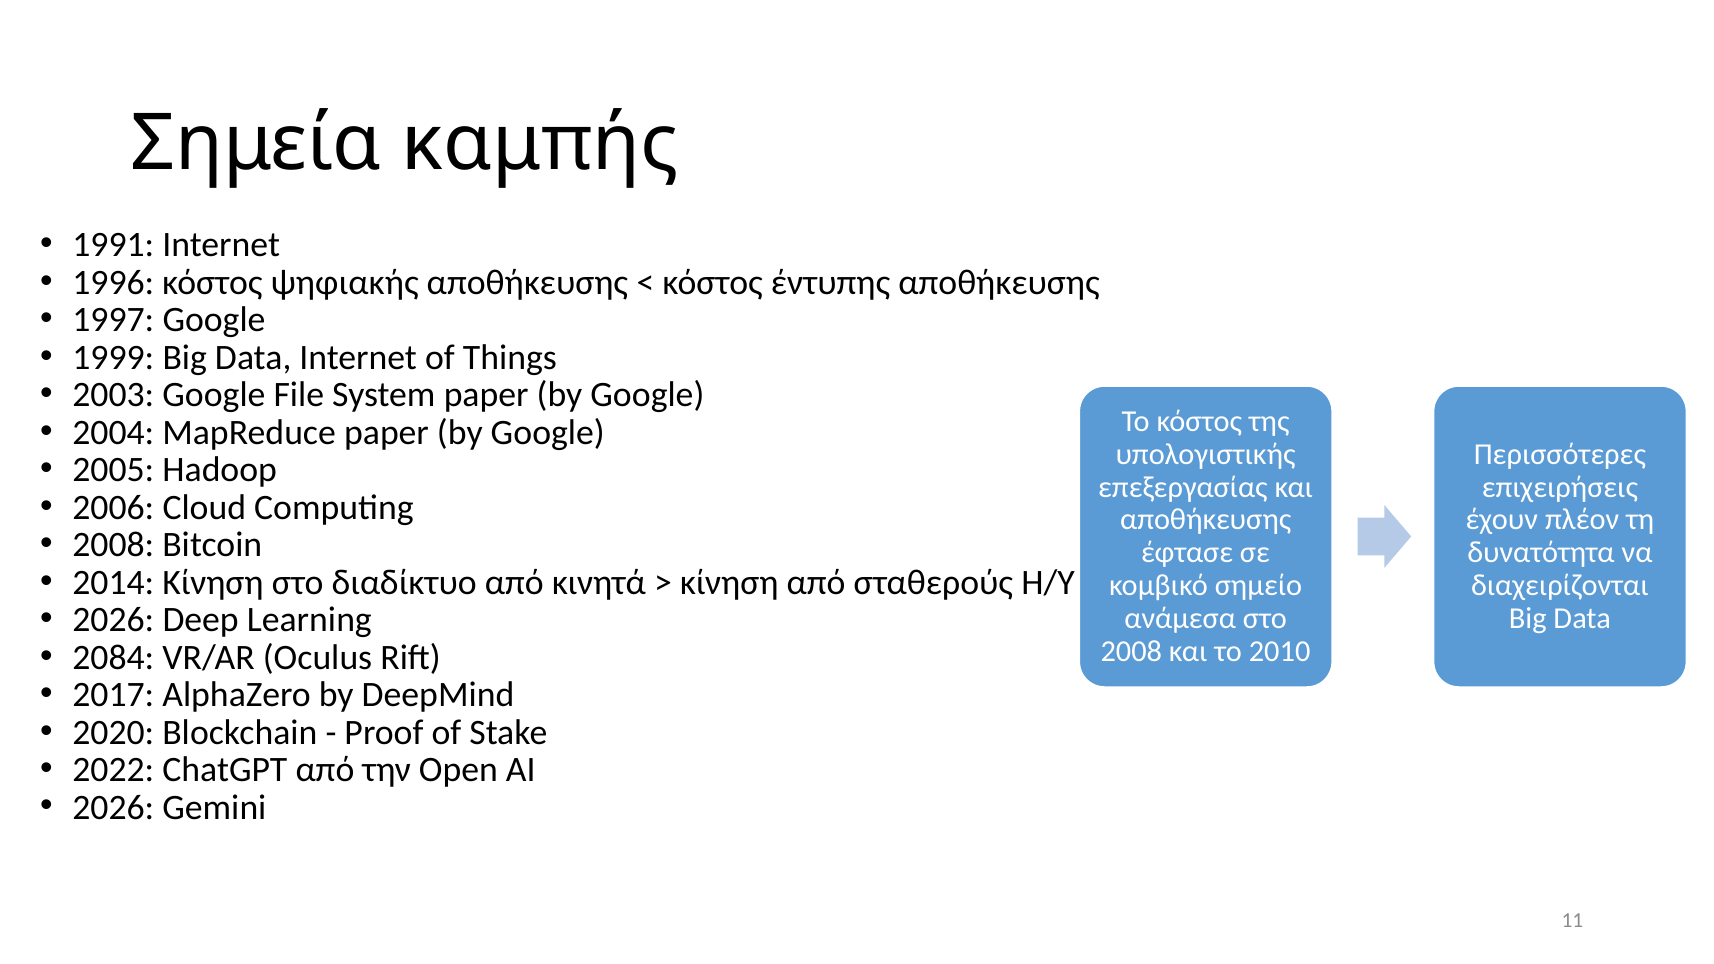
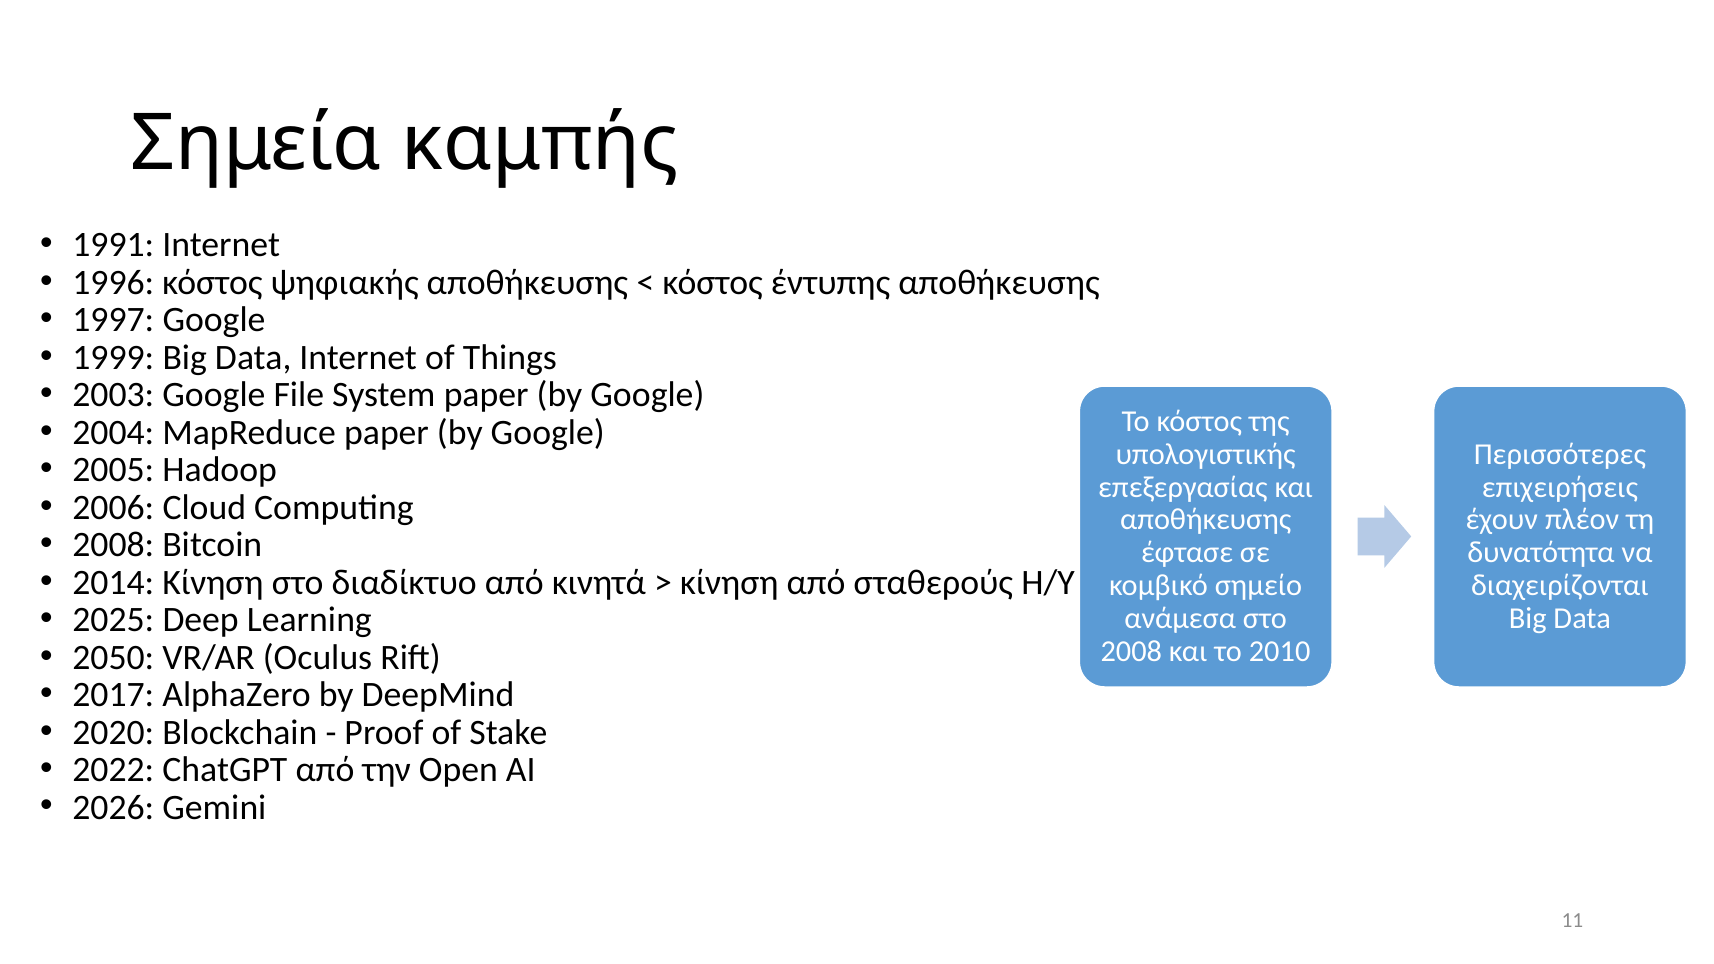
2026 at (113, 620): 2026 -> 2025
2084: 2084 -> 2050
